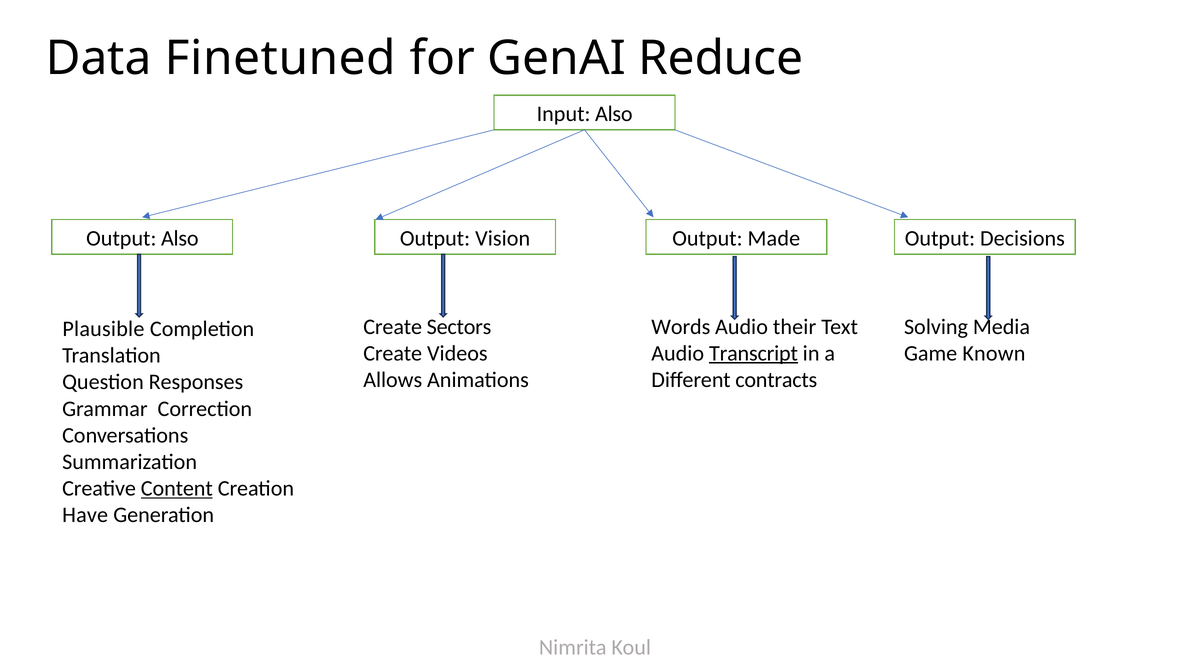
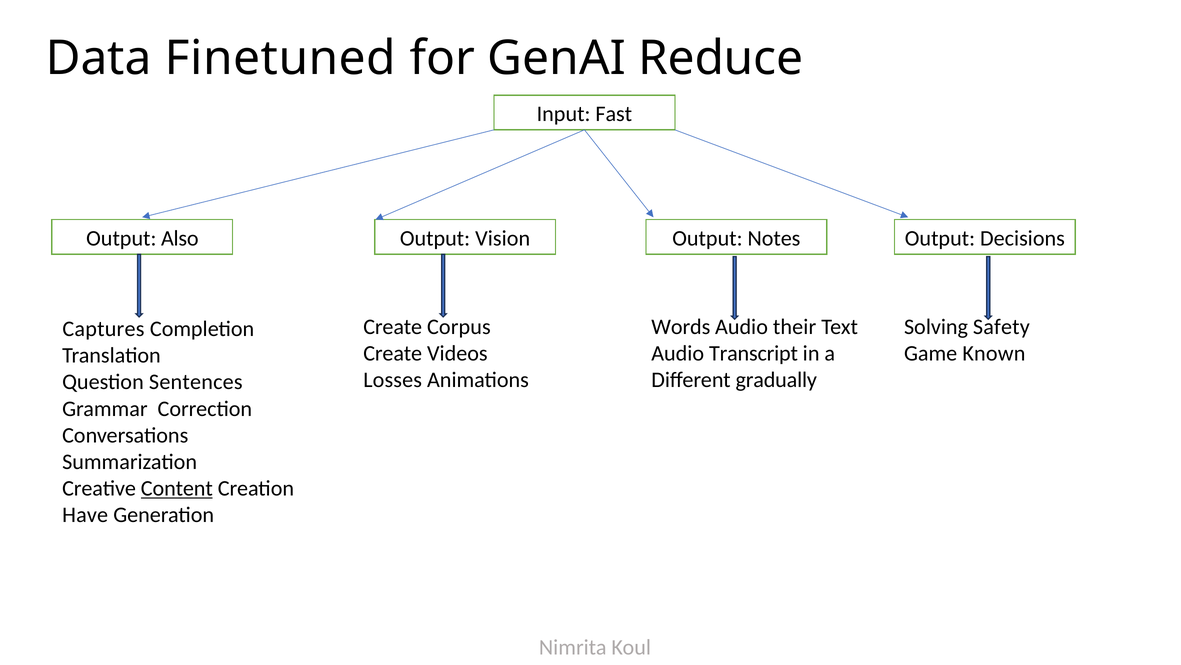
Input Also: Also -> Fast
Made: Made -> Notes
Sectors: Sectors -> Corpus
Media: Media -> Safety
Plausible: Plausible -> Captures
Transcript underline: present -> none
Allows: Allows -> Losses
contracts: contracts -> gradually
Responses: Responses -> Sentences
